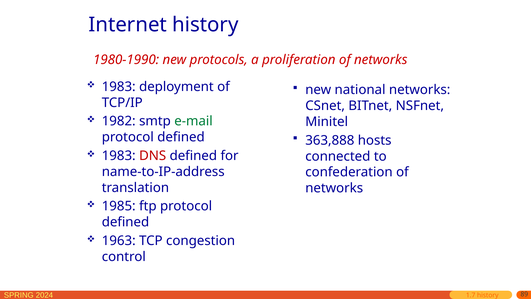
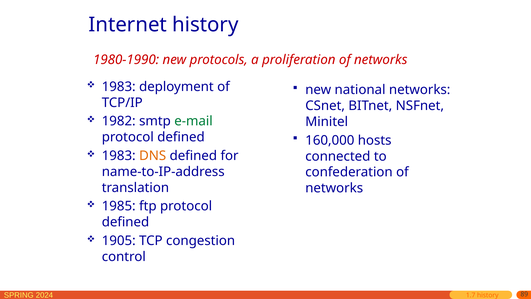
363,888: 363,888 -> 160,000
DNS colour: red -> orange
1963: 1963 -> 1905
